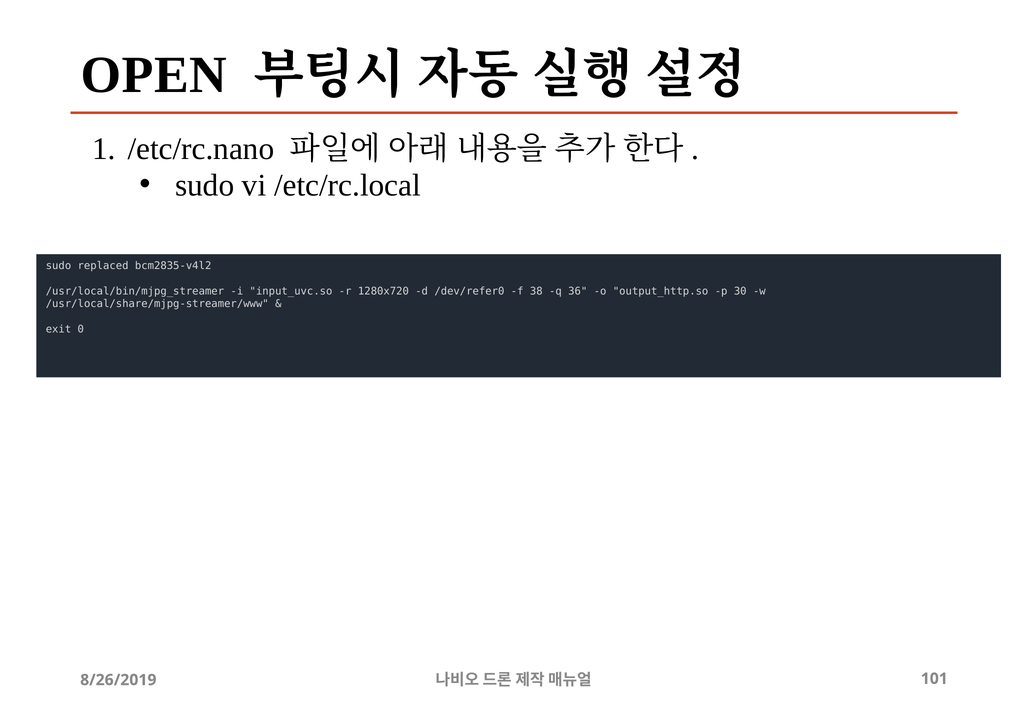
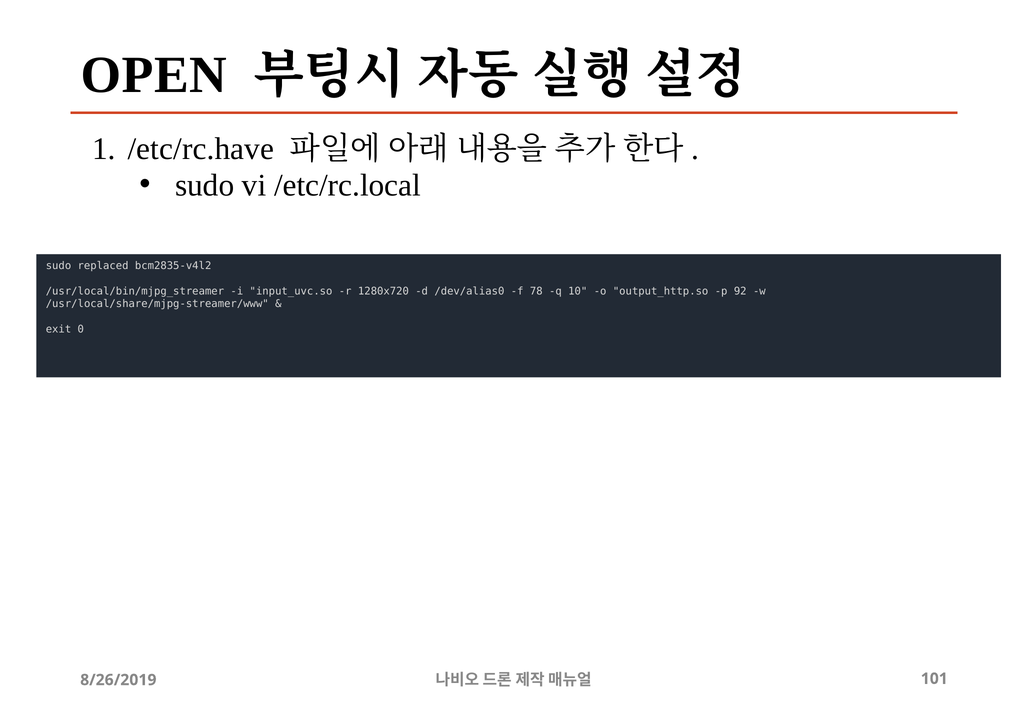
/etc/rc.nano: /etc/rc.nano -> /etc/rc.have
/dev/refer0: /dev/refer0 -> /dev/alias0
38: 38 -> 78
36: 36 -> 10
30: 30 -> 92
